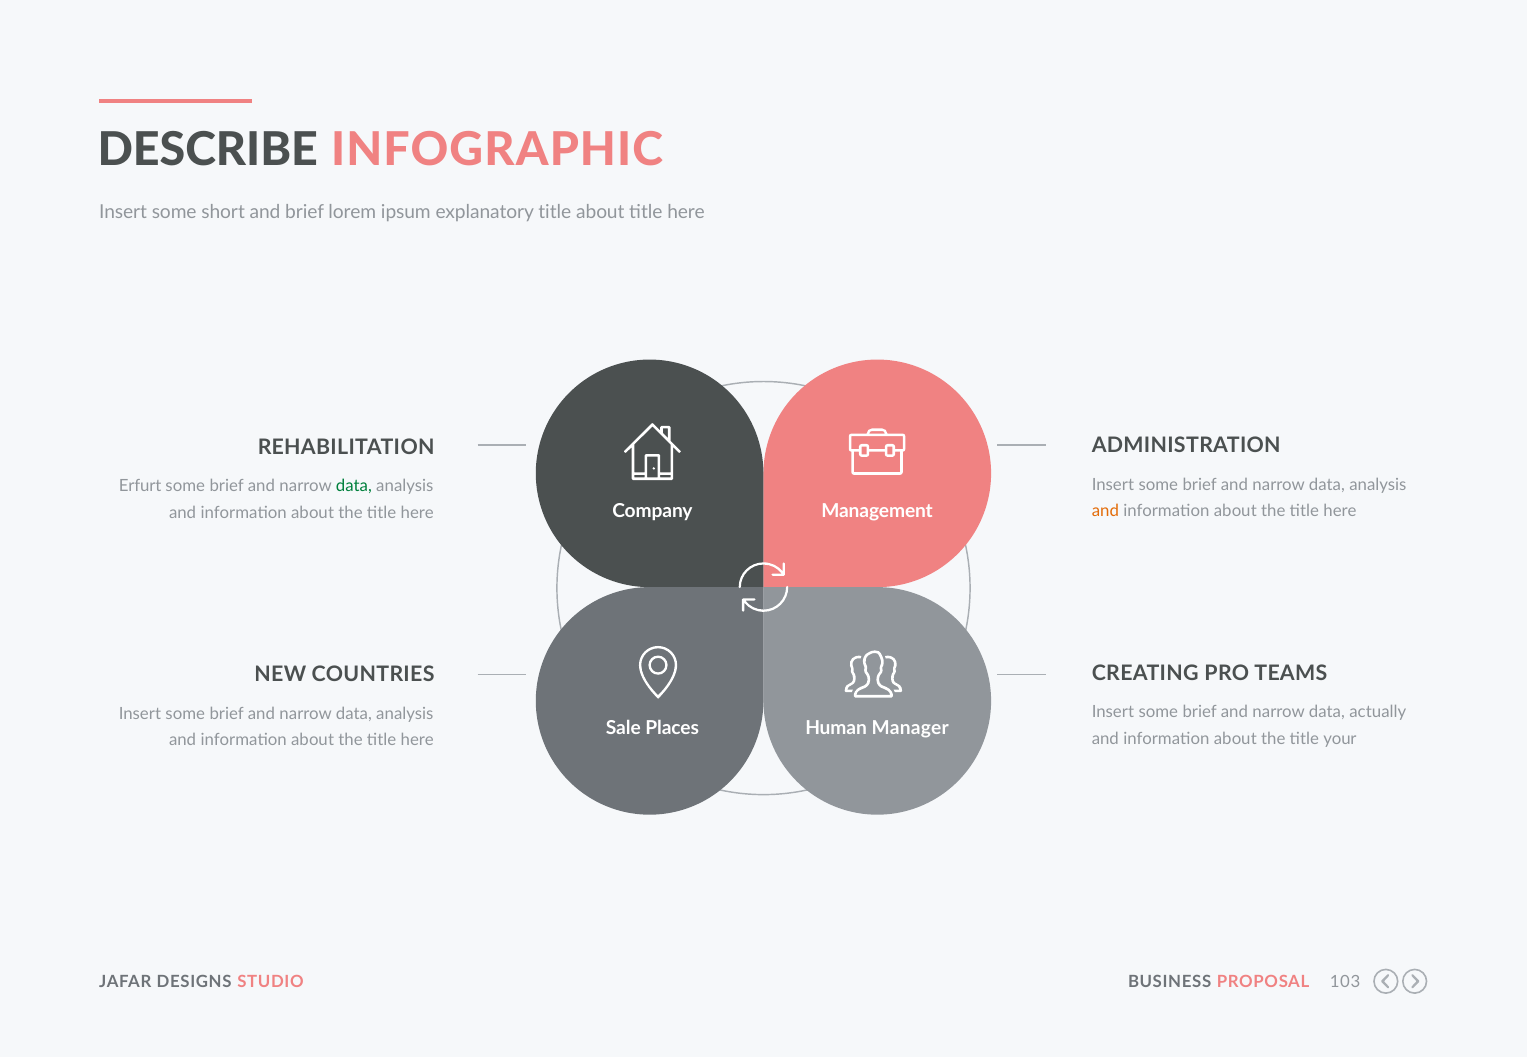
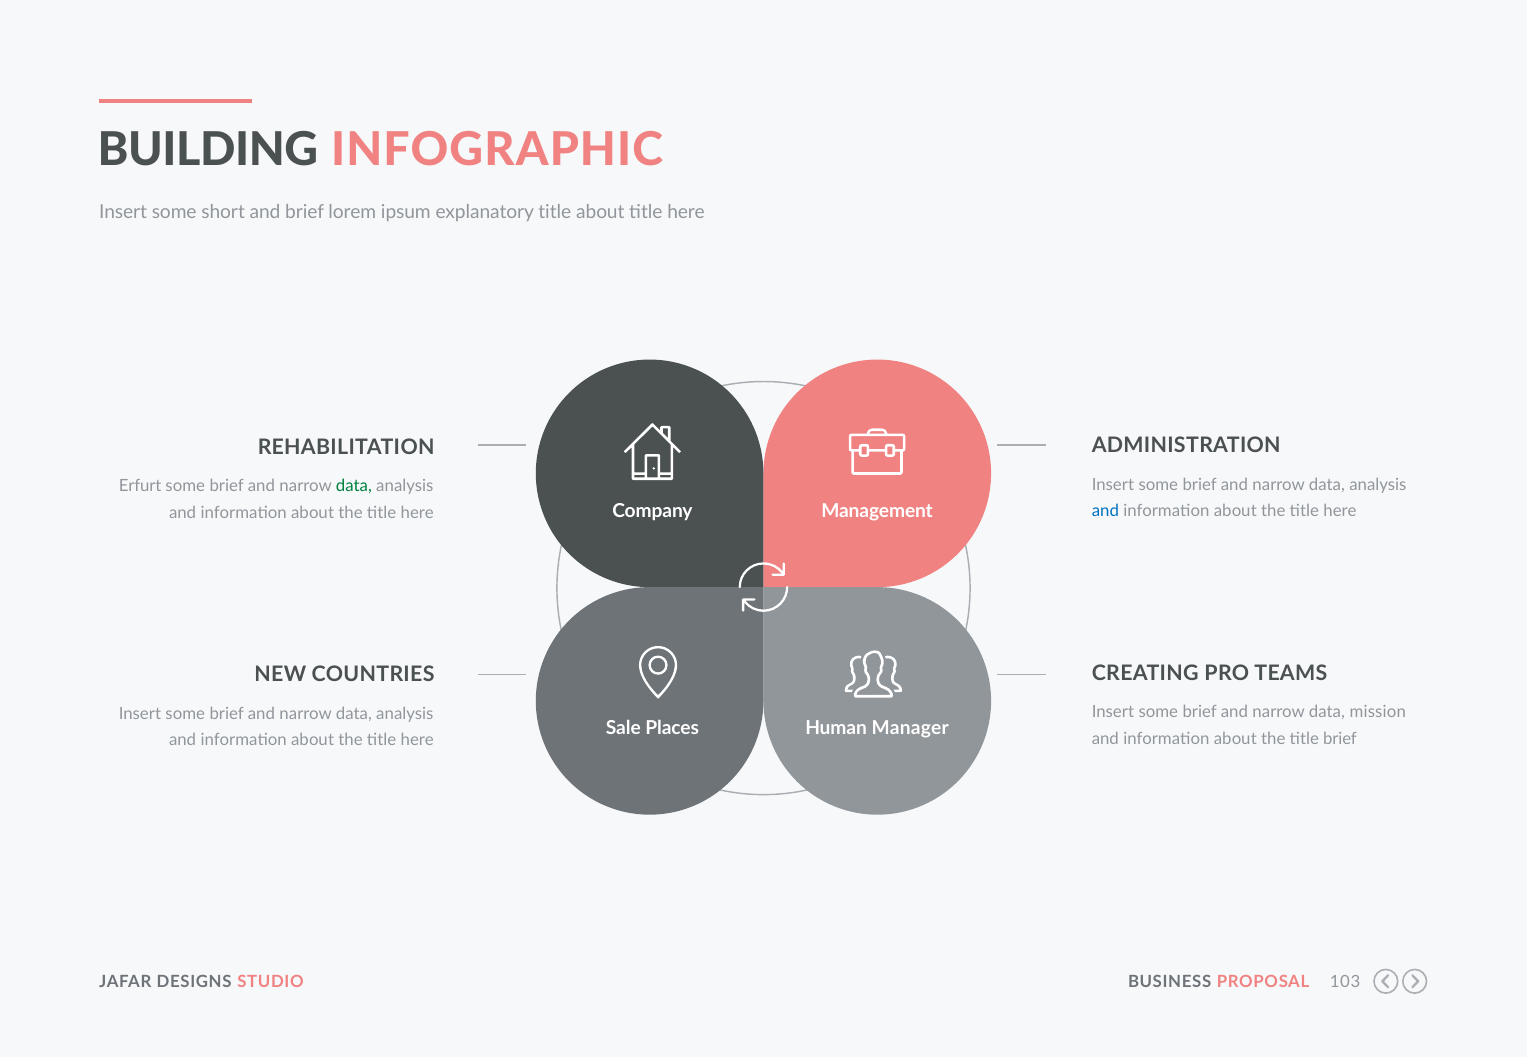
DESCRIBE: DESCRIBE -> BUILDING
and at (1105, 511) colour: orange -> blue
actually: actually -> mission
title your: your -> brief
